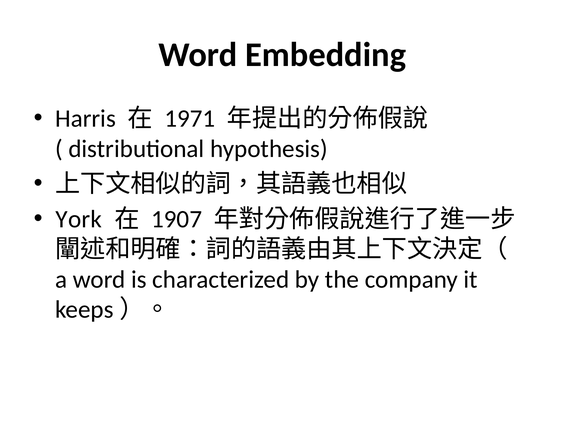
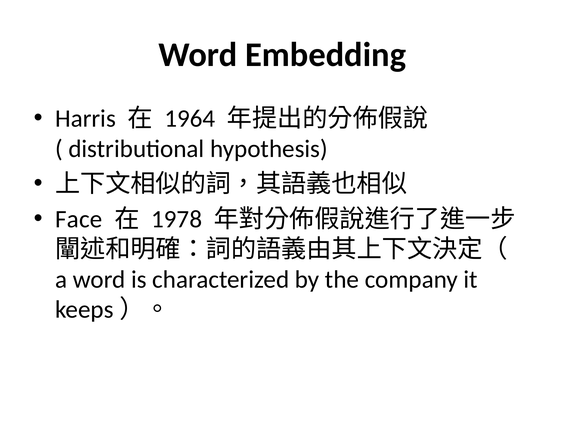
1971: 1971 -> 1964
York: York -> Face
1907: 1907 -> 1978
